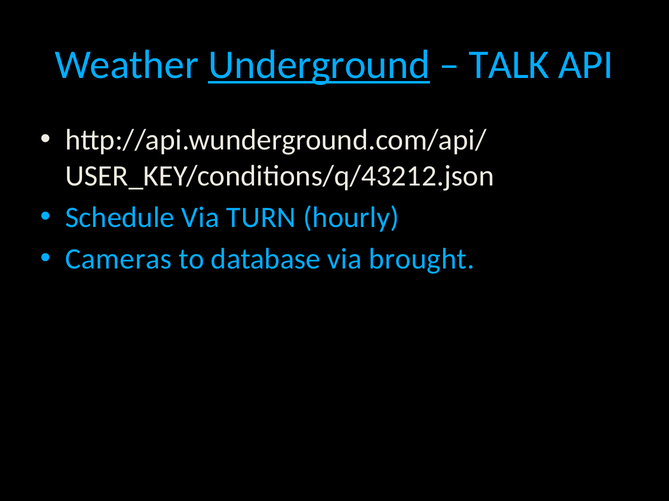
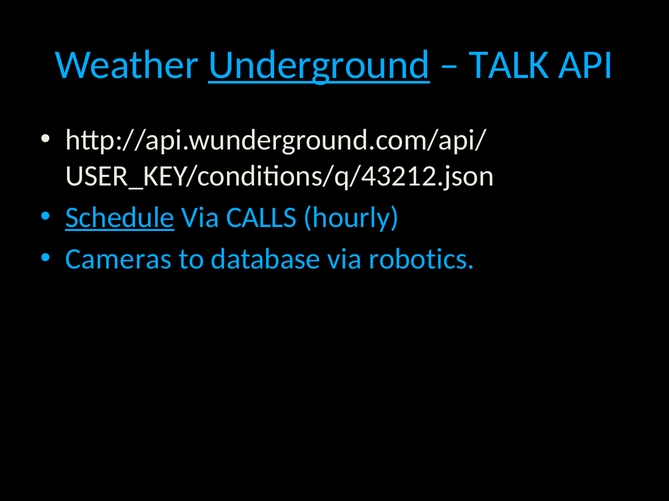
Schedule underline: none -> present
TURN: TURN -> CALLS
brought: brought -> robotics
